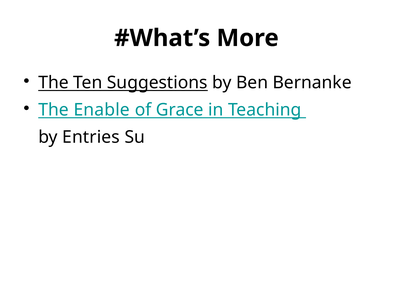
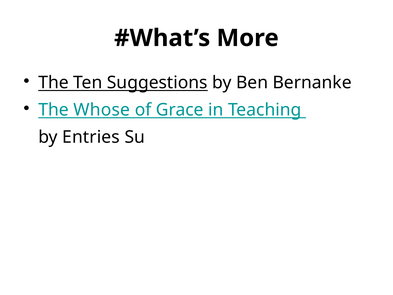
Enable: Enable -> Whose
